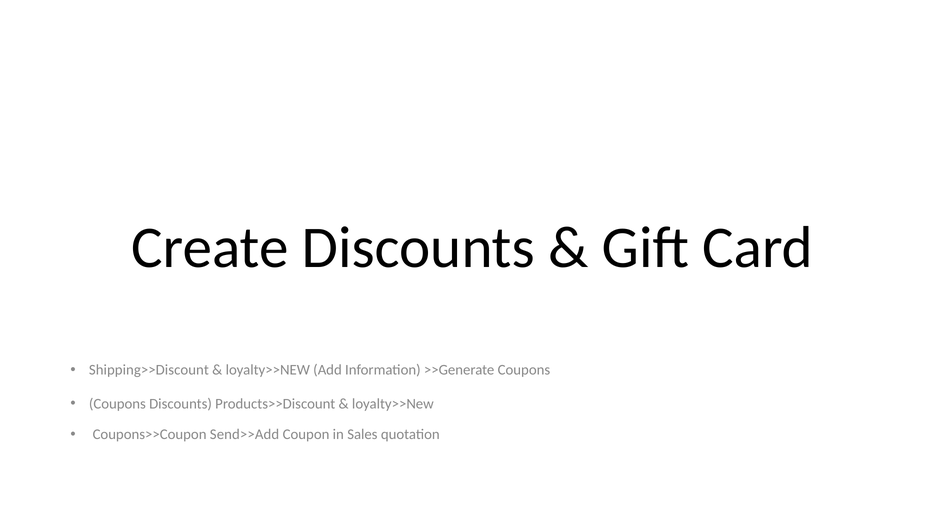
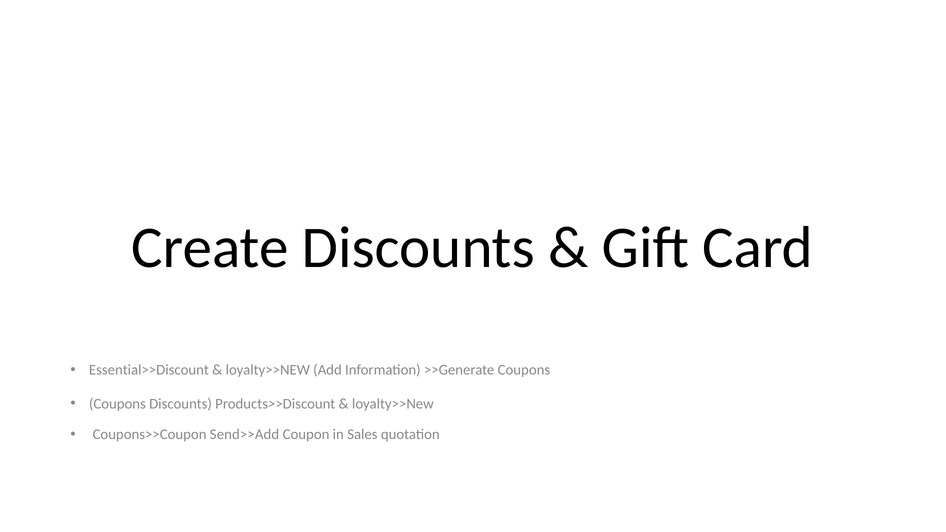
Shipping>>Discount: Shipping>>Discount -> Essential>>Discount
